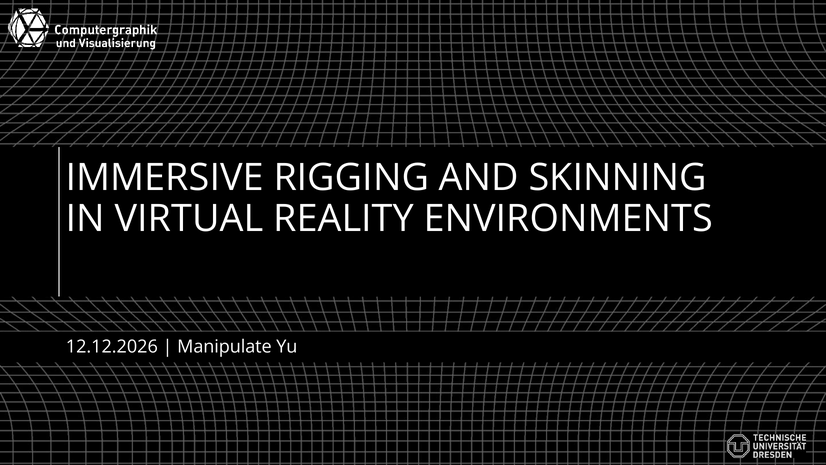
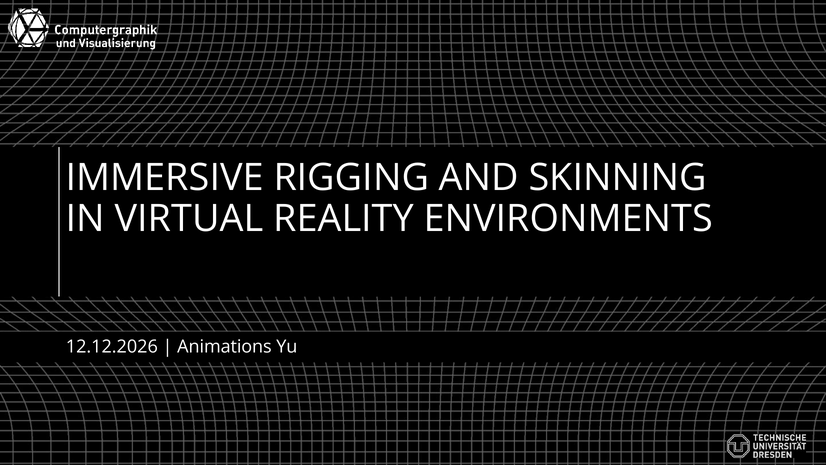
Manipulate: Manipulate -> Animations
